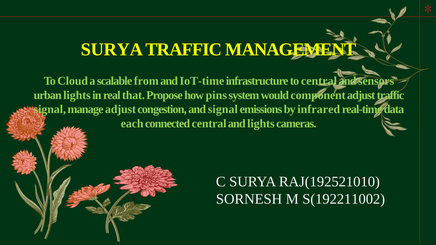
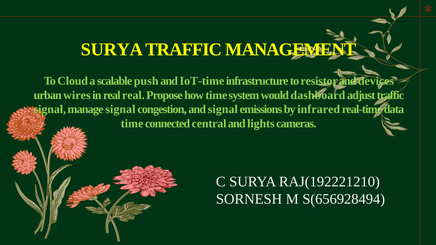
from: from -> push
to central: central -> resistor
sensors: sensors -> devices
urban lights: lights -> wires
real that: that -> real
how pins: pins -> time
component: component -> dashboard
manage adjust: adjust -> signal
each at (132, 124): each -> time
RAJ(192521010: RAJ(192521010 -> RAJ(192221210
S(192211002: S(192211002 -> S(656928494
